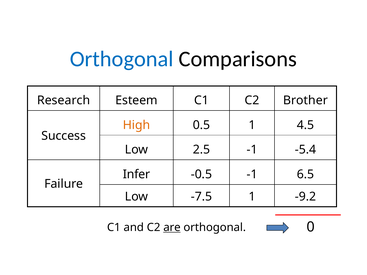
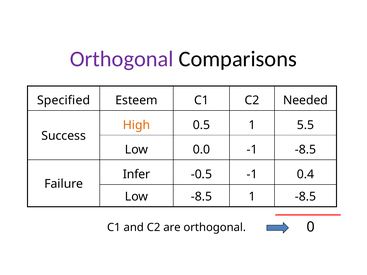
Orthogonal at (122, 59) colour: blue -> purple
Research: Research -> Specified
Brother: Brother -> Needed
4.5: 4.5 -> 5.5
2.5: 2.5 -> 0.0
-1 -5.4: -5.4 -> -8.5
6.5: 6.5 -> 0.4
Low -7.5: -7.5 -> -8.5
1 -9.2: -9.2 -> -8.5
are underline: present -> none
